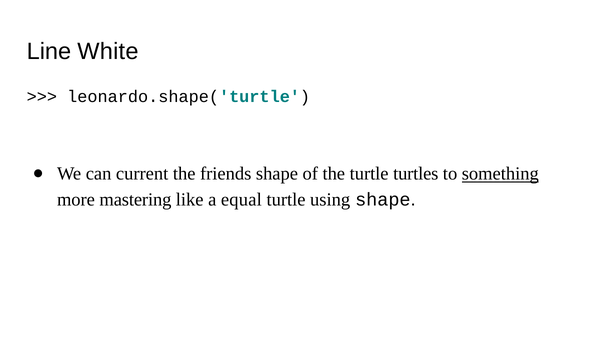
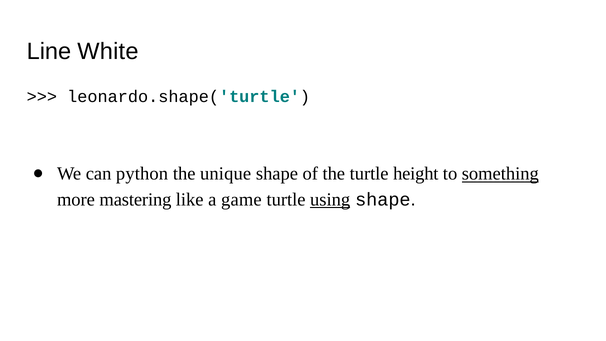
current: current -> python
friends: friends -> unique
turtles: turtles -> height
equal: equal -> game
using underline: none -> present
